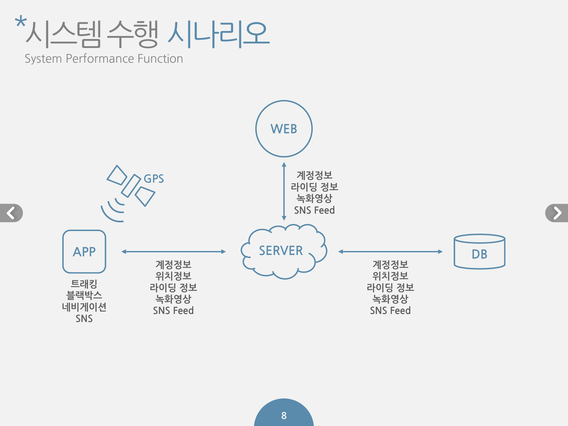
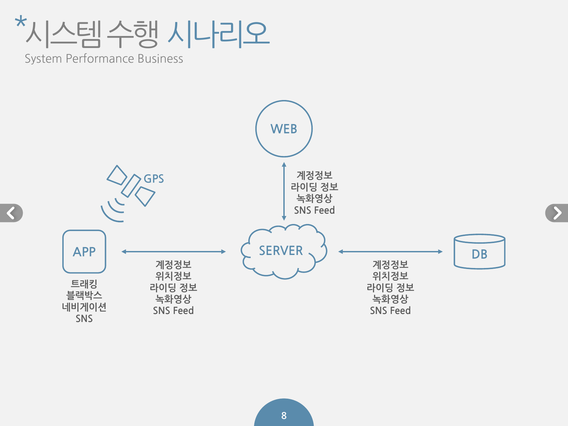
Function: Function -> Business
